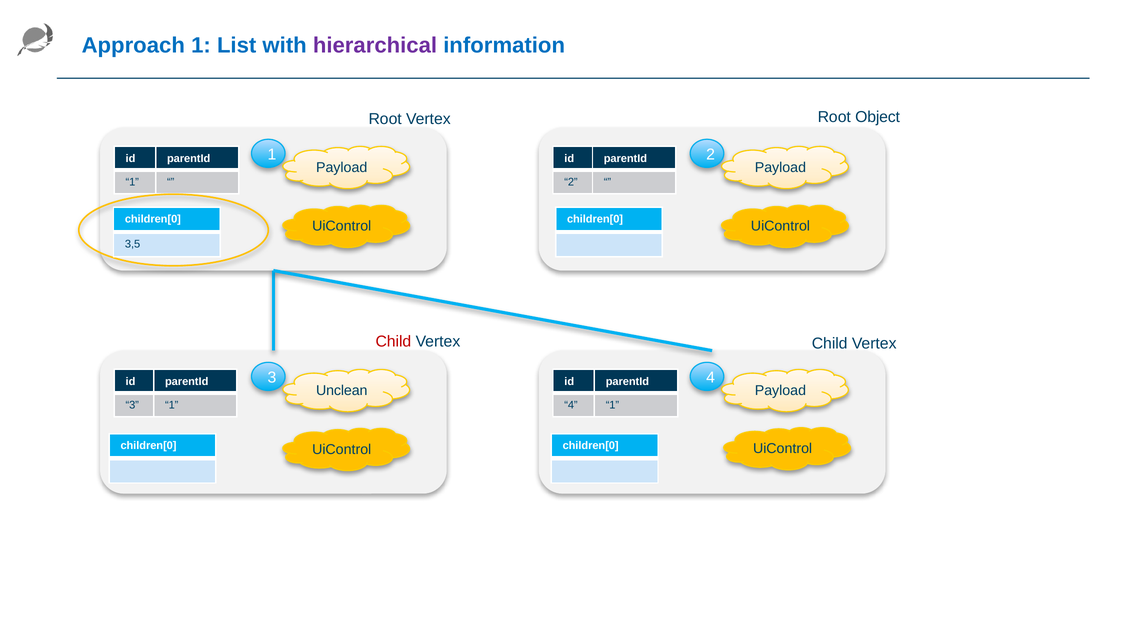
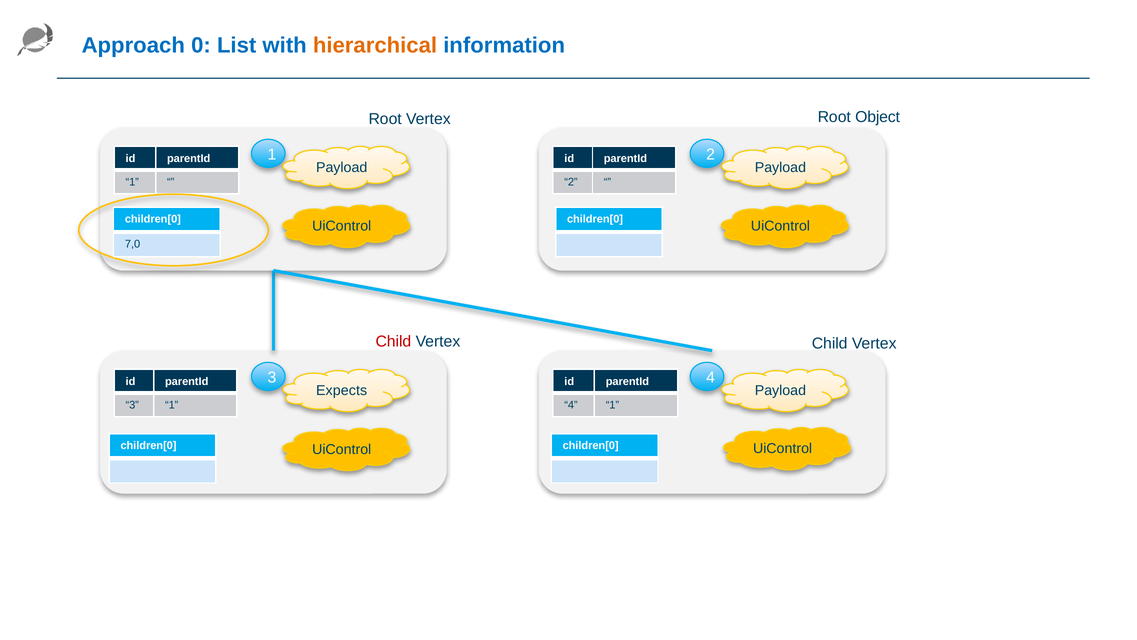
Approach 1: 1 -> 0
hierarchical colour: purple -> orange
3,5: 3,5 -> 7,0
Unclean: Unclean -> Expects
